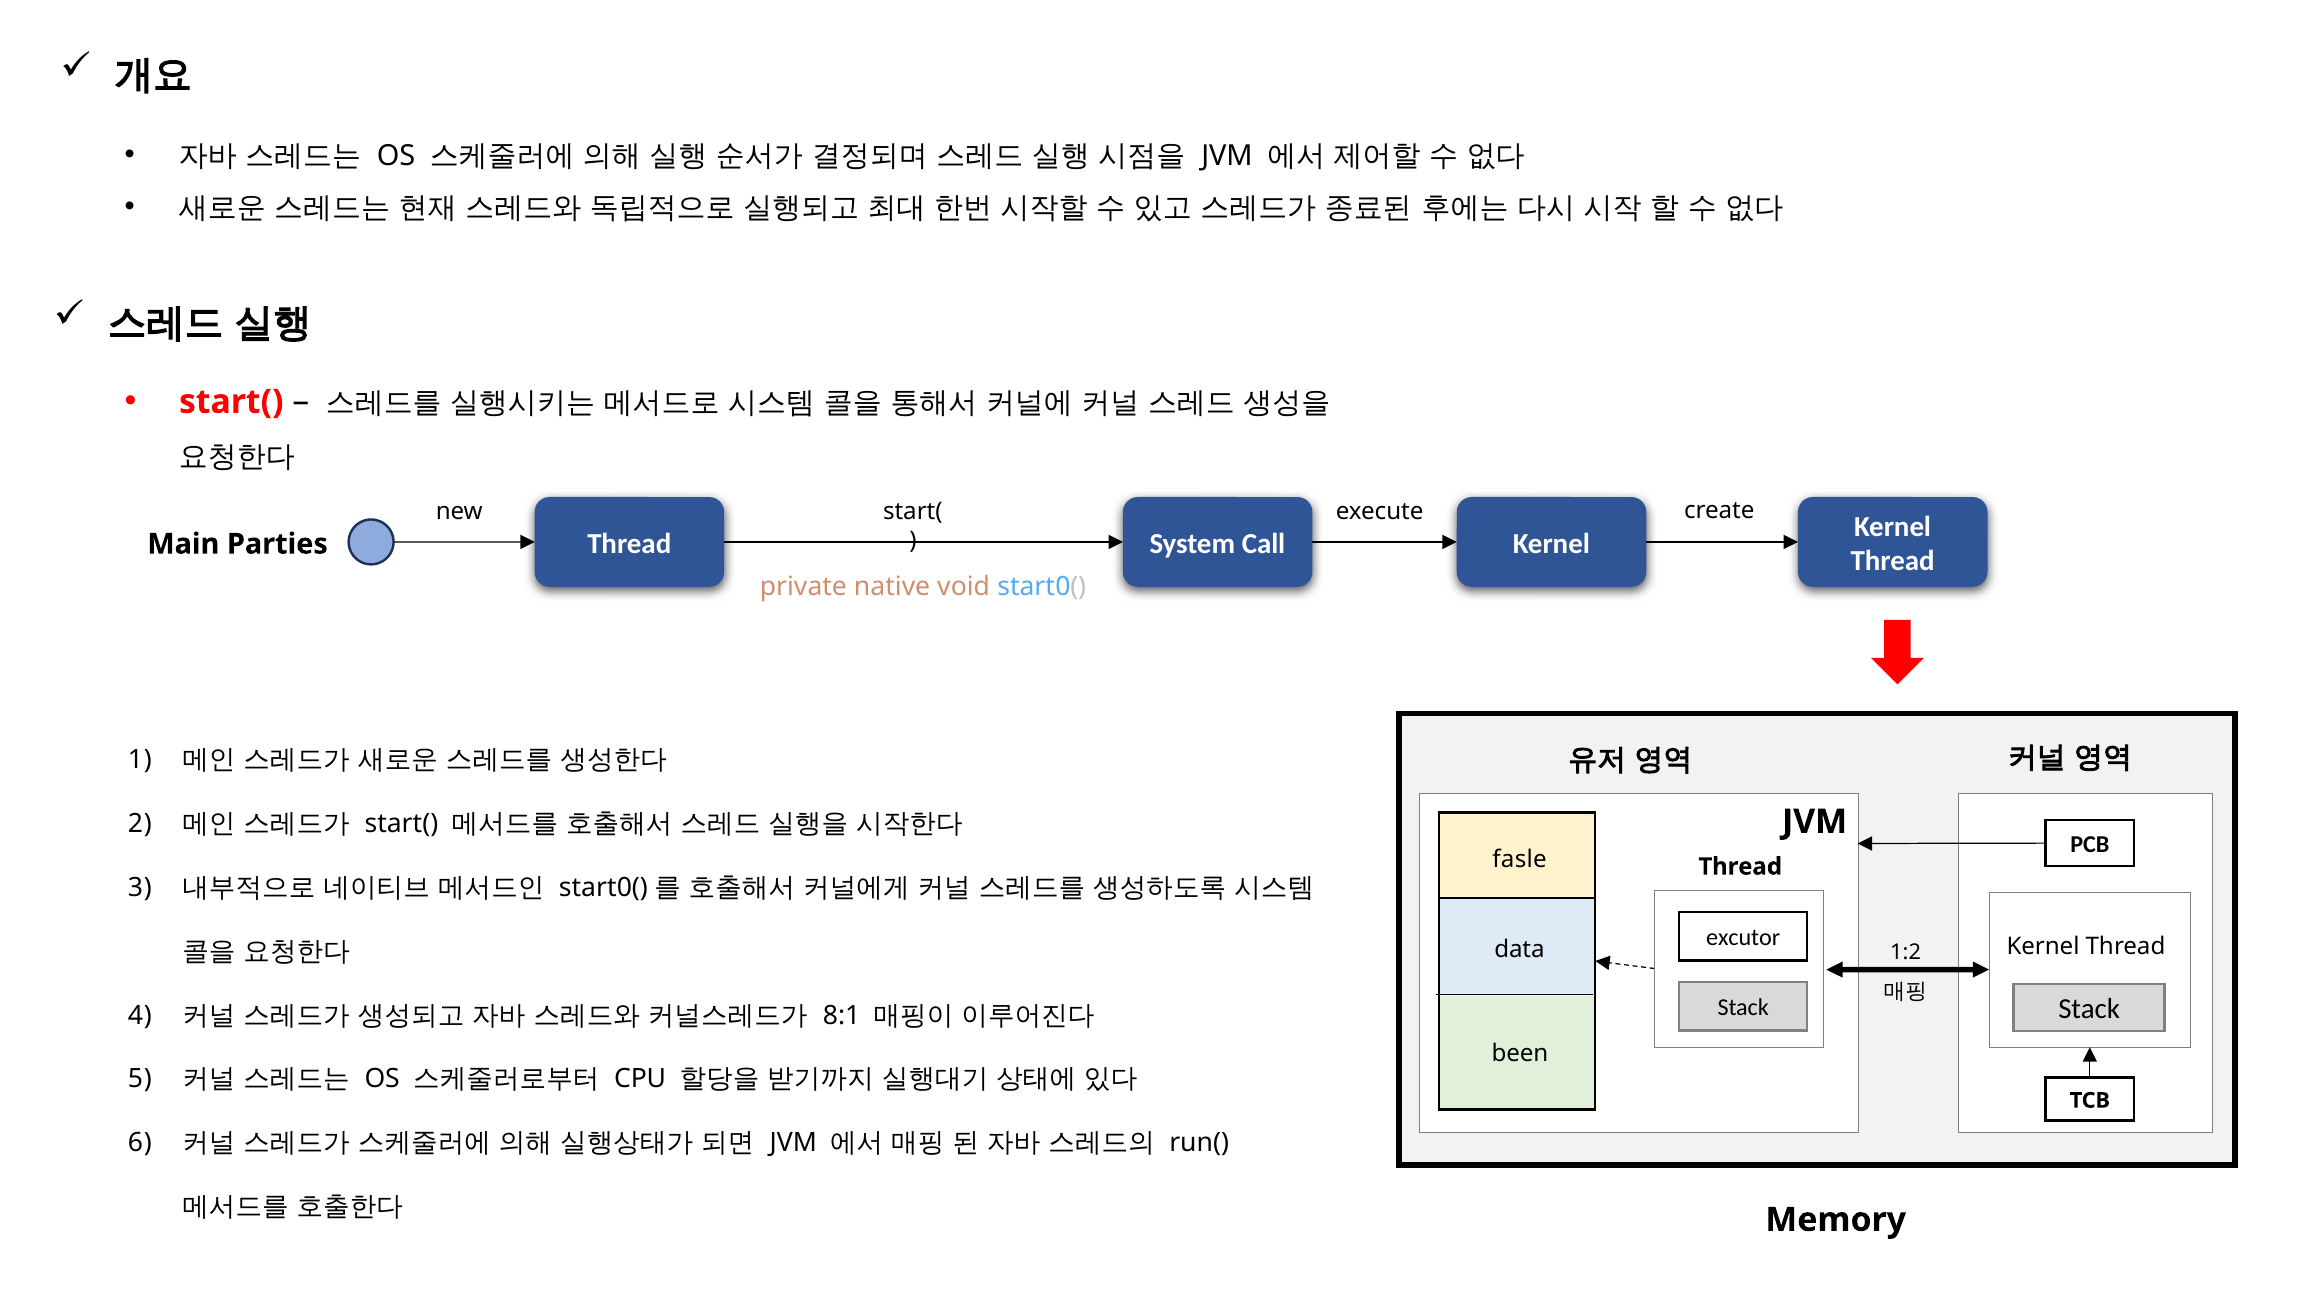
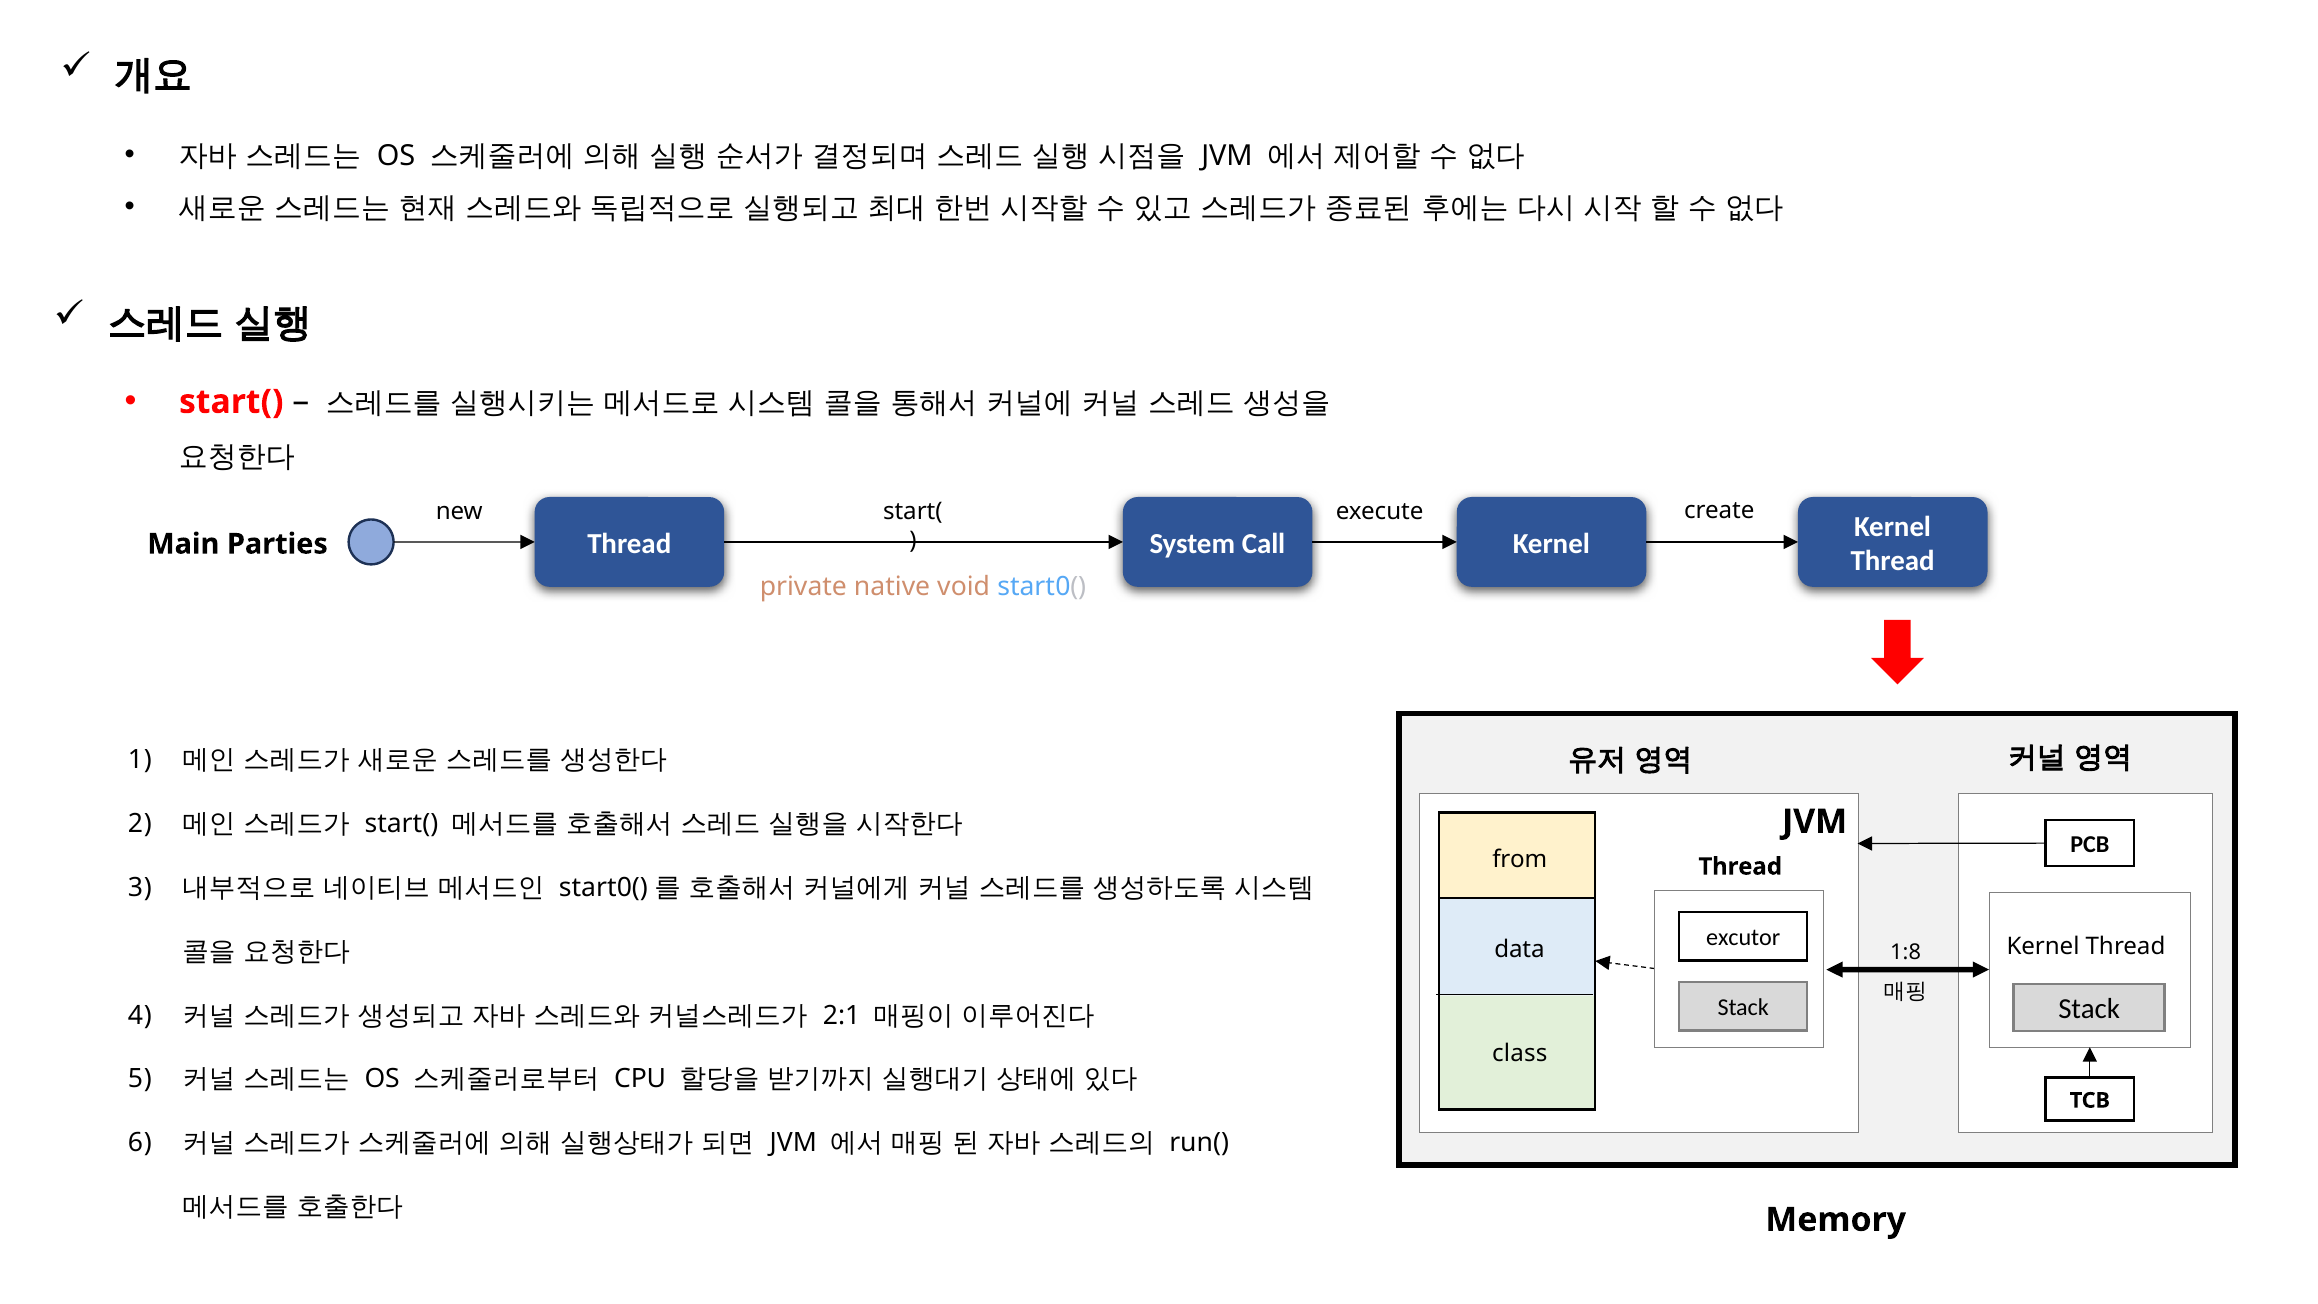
fasle: fasle -> from
1:2: 1:2 -> 1:8
8:1: 8:1 -> 2:1
been: been -> class
